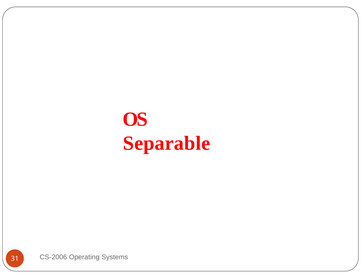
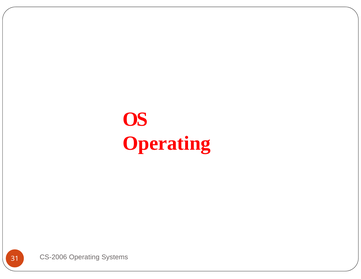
Separable at (167, 143): Separable -> Operating
